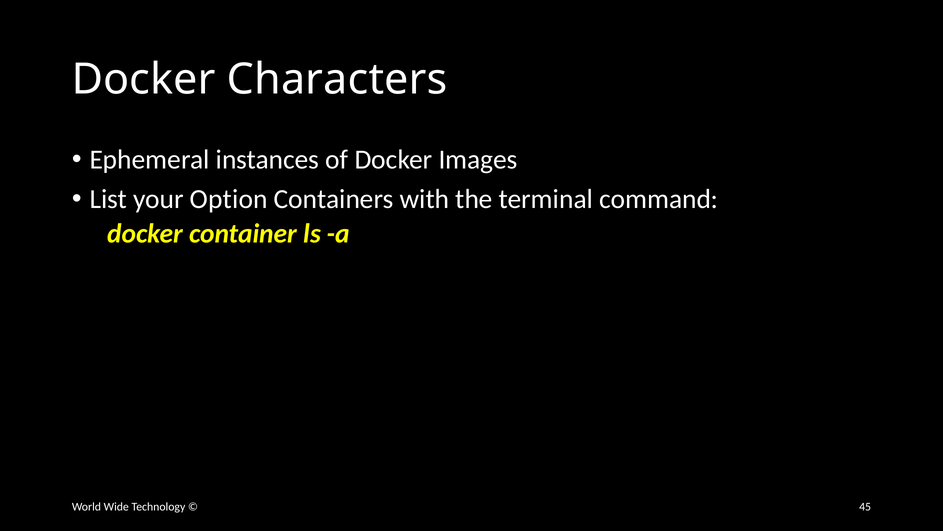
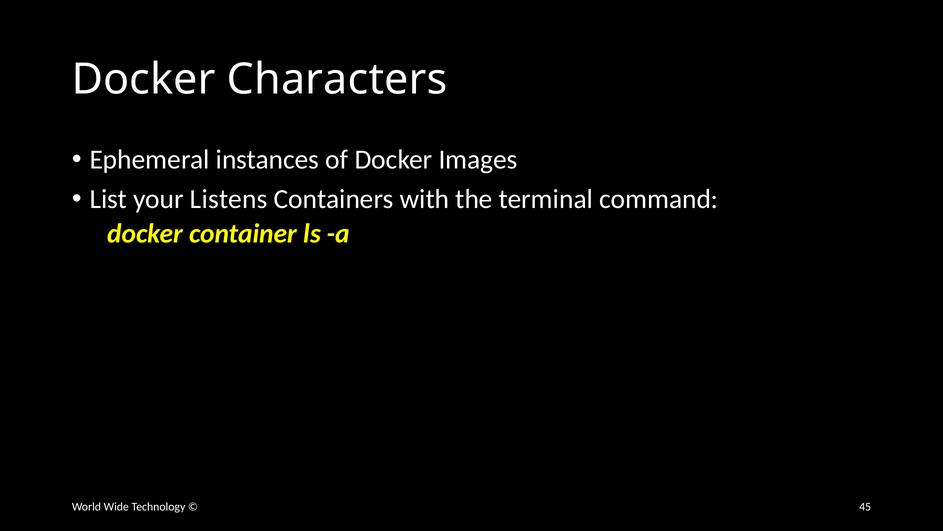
Option: Option -> Listens
